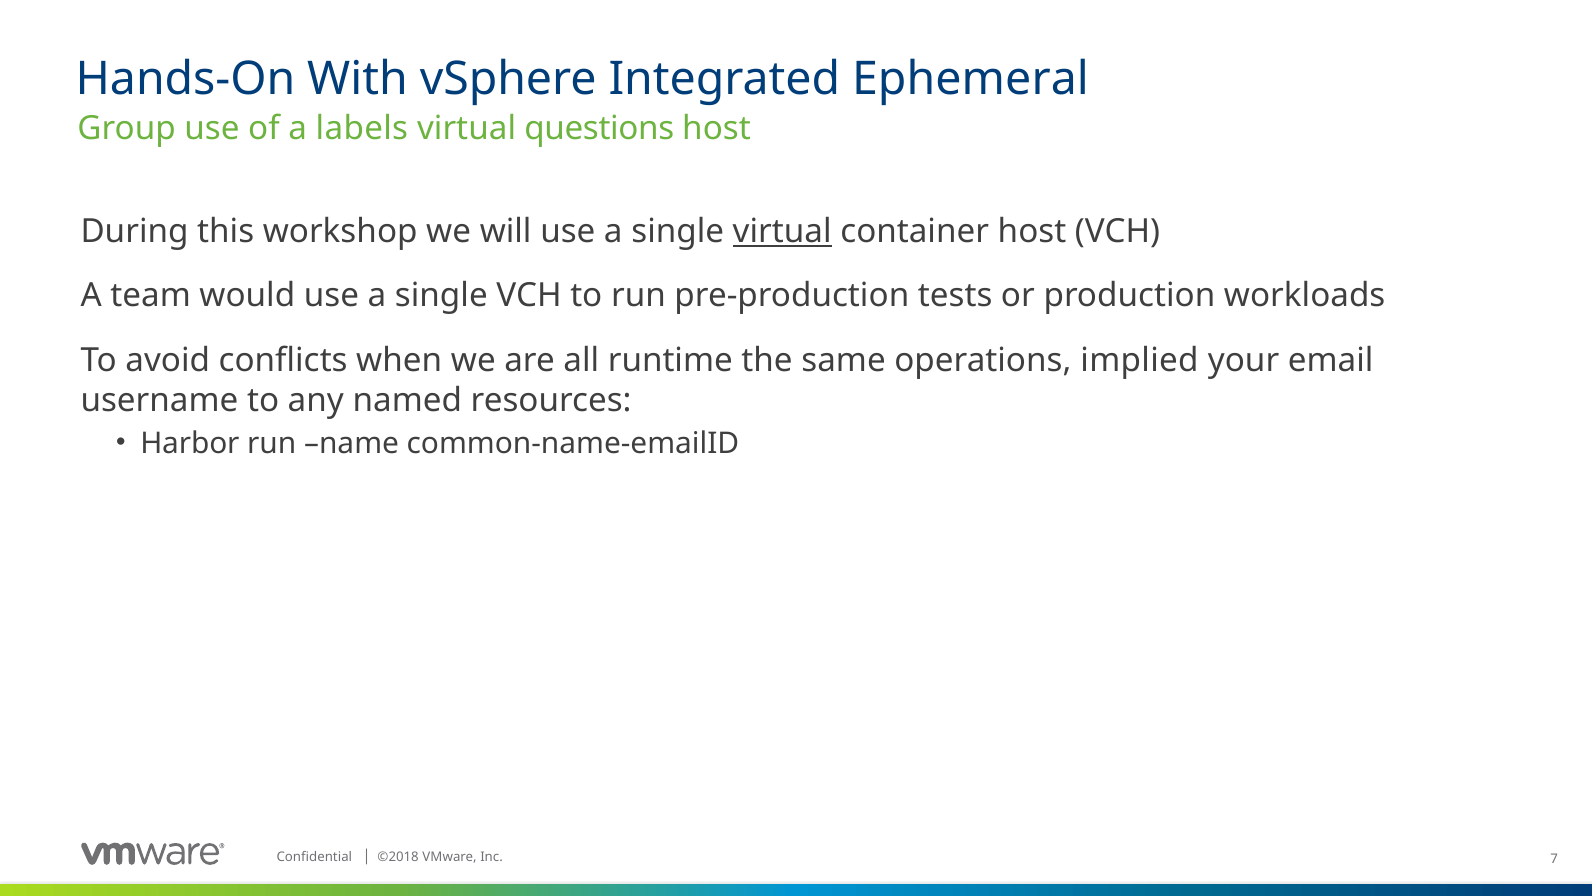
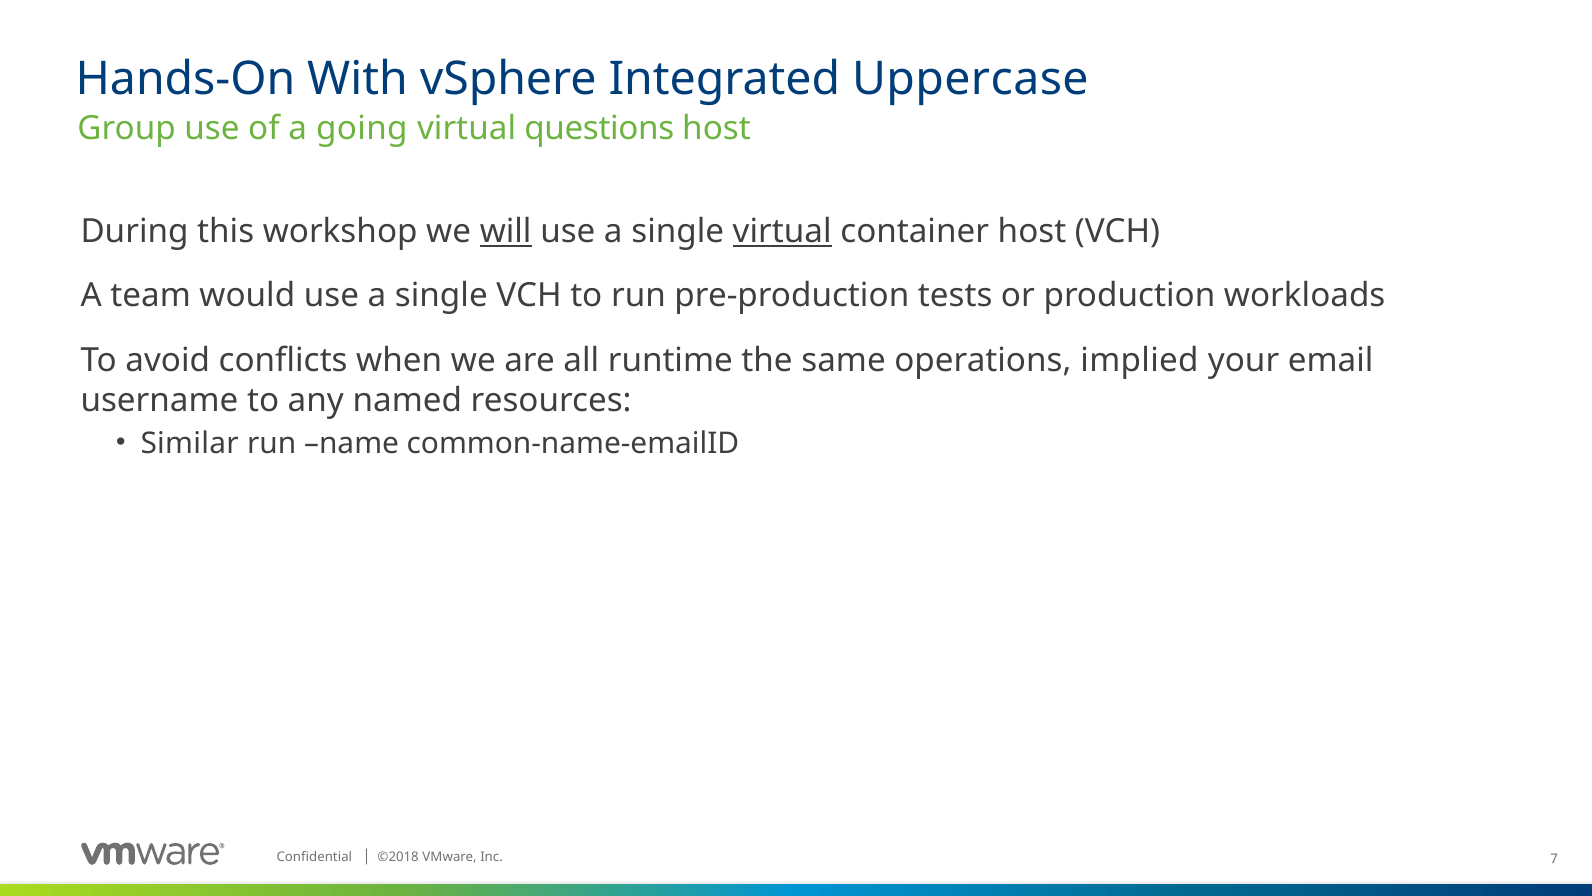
Ephemeral: Ephemeral -> Uppercase
labels: labels -> going
will underline: none -> present
Harbor: Harbor -> Similar
